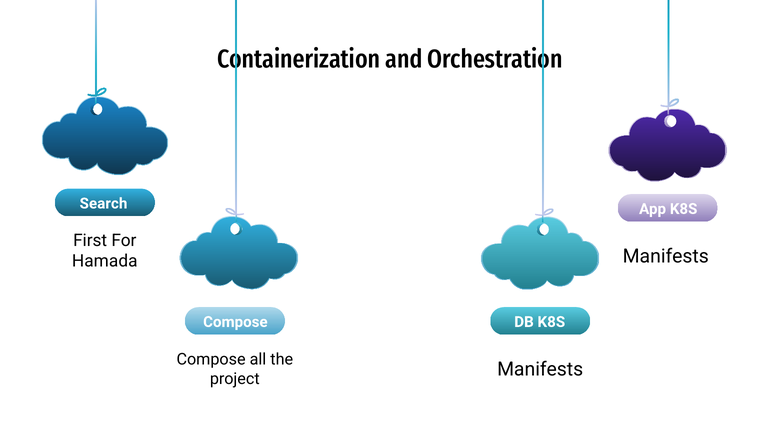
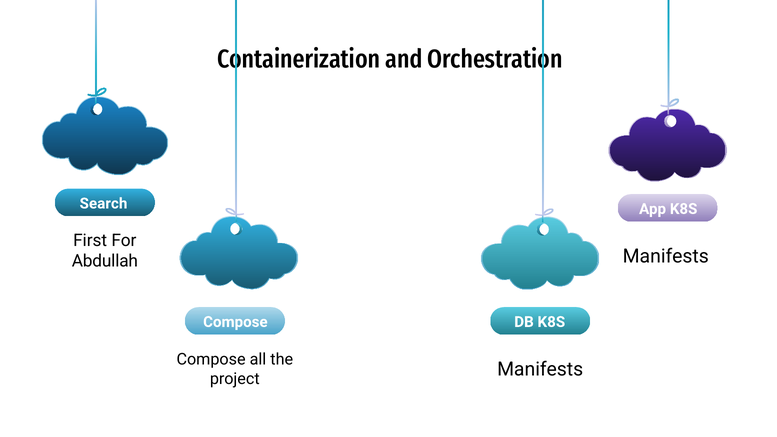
Hamada: Hamada -> Abdullah
